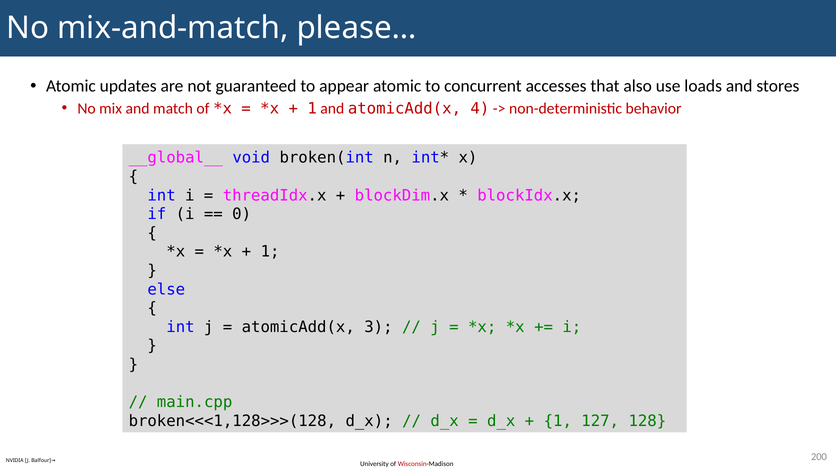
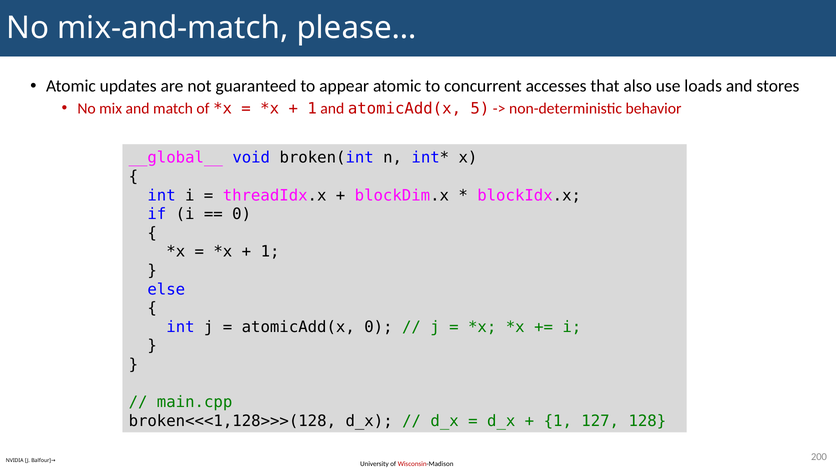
4: 4 -> 5
atomicAdd(x 3: 3 -> 0
